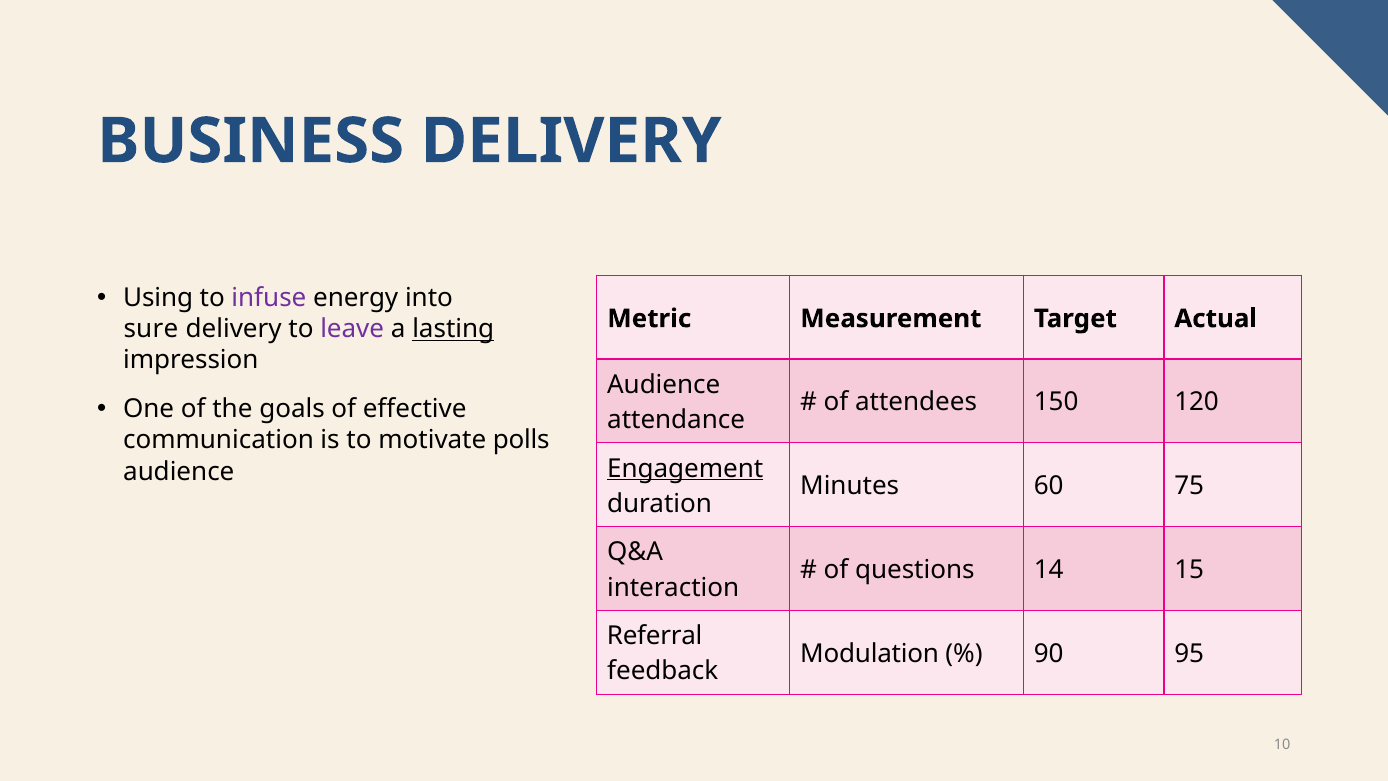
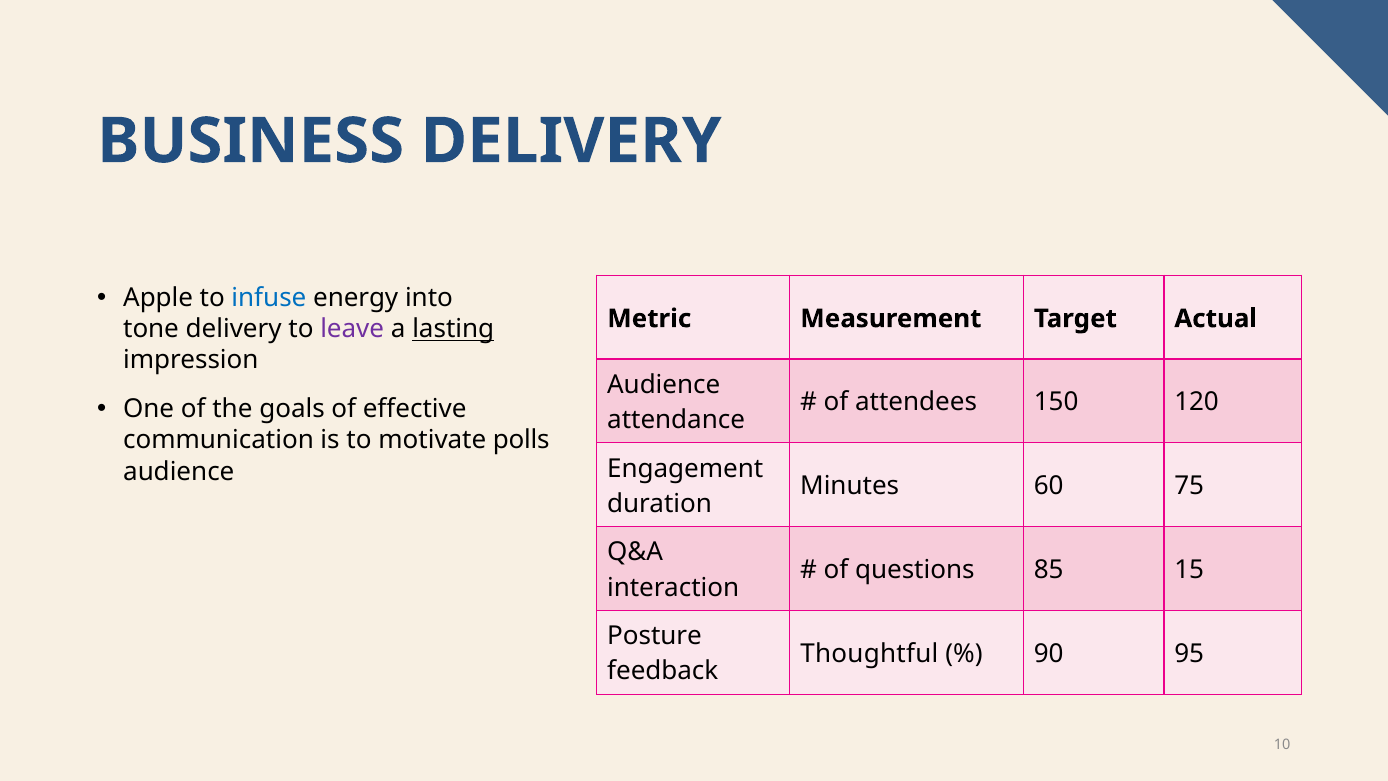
Using: Using -> Apple
infuse colour: purple -> blue
sure: sure -> tone
Engagement underline: present -> none
14: 14 -> 85
Referral: Referral -> Posture
Modulation: Modulation -> Thoughtful
